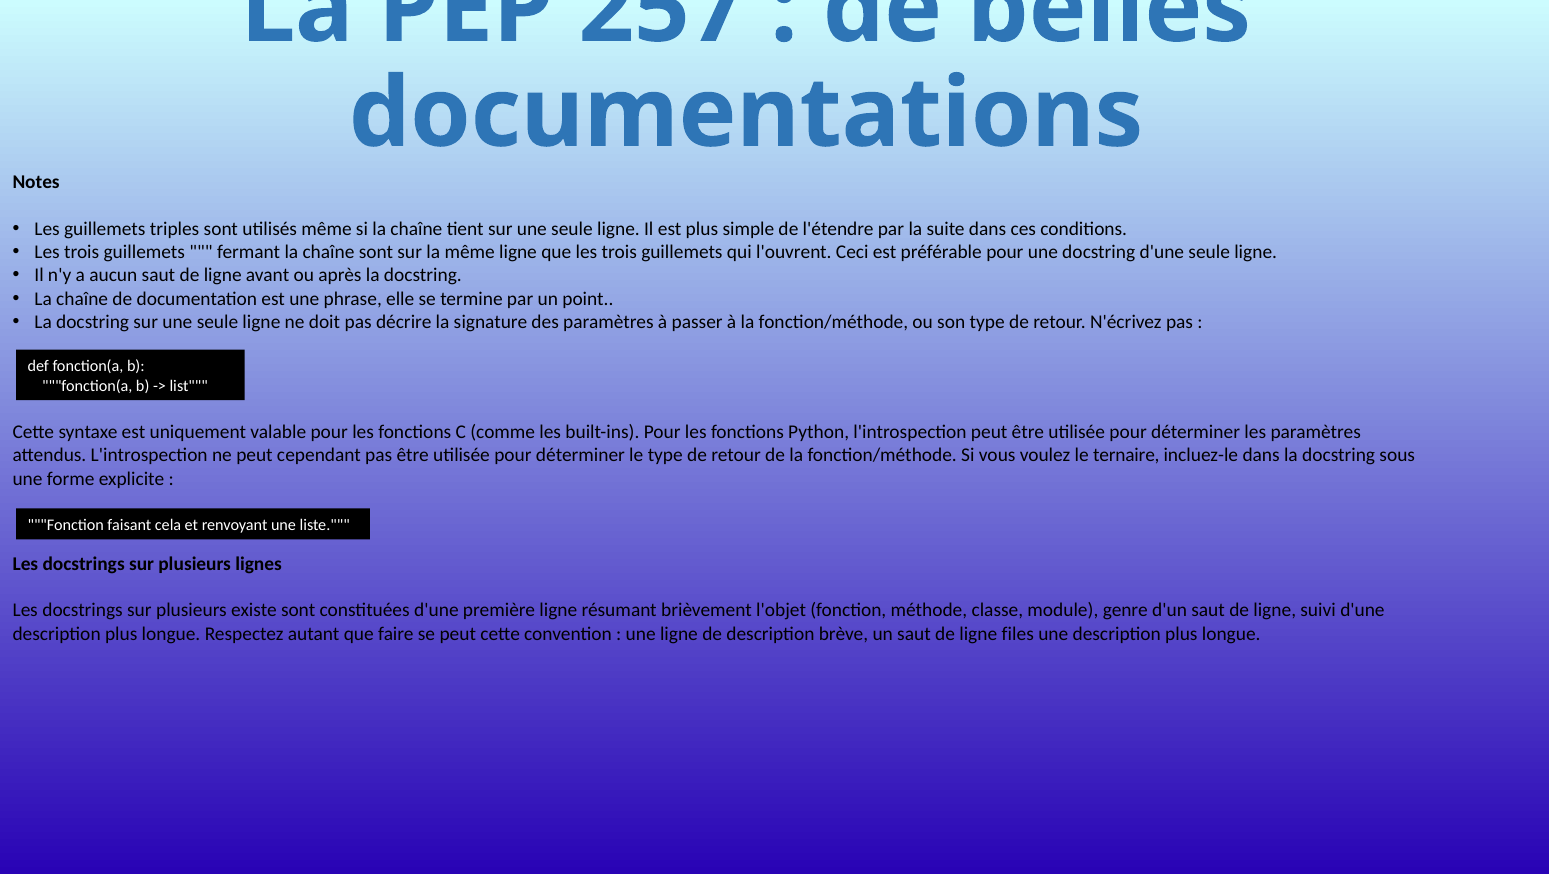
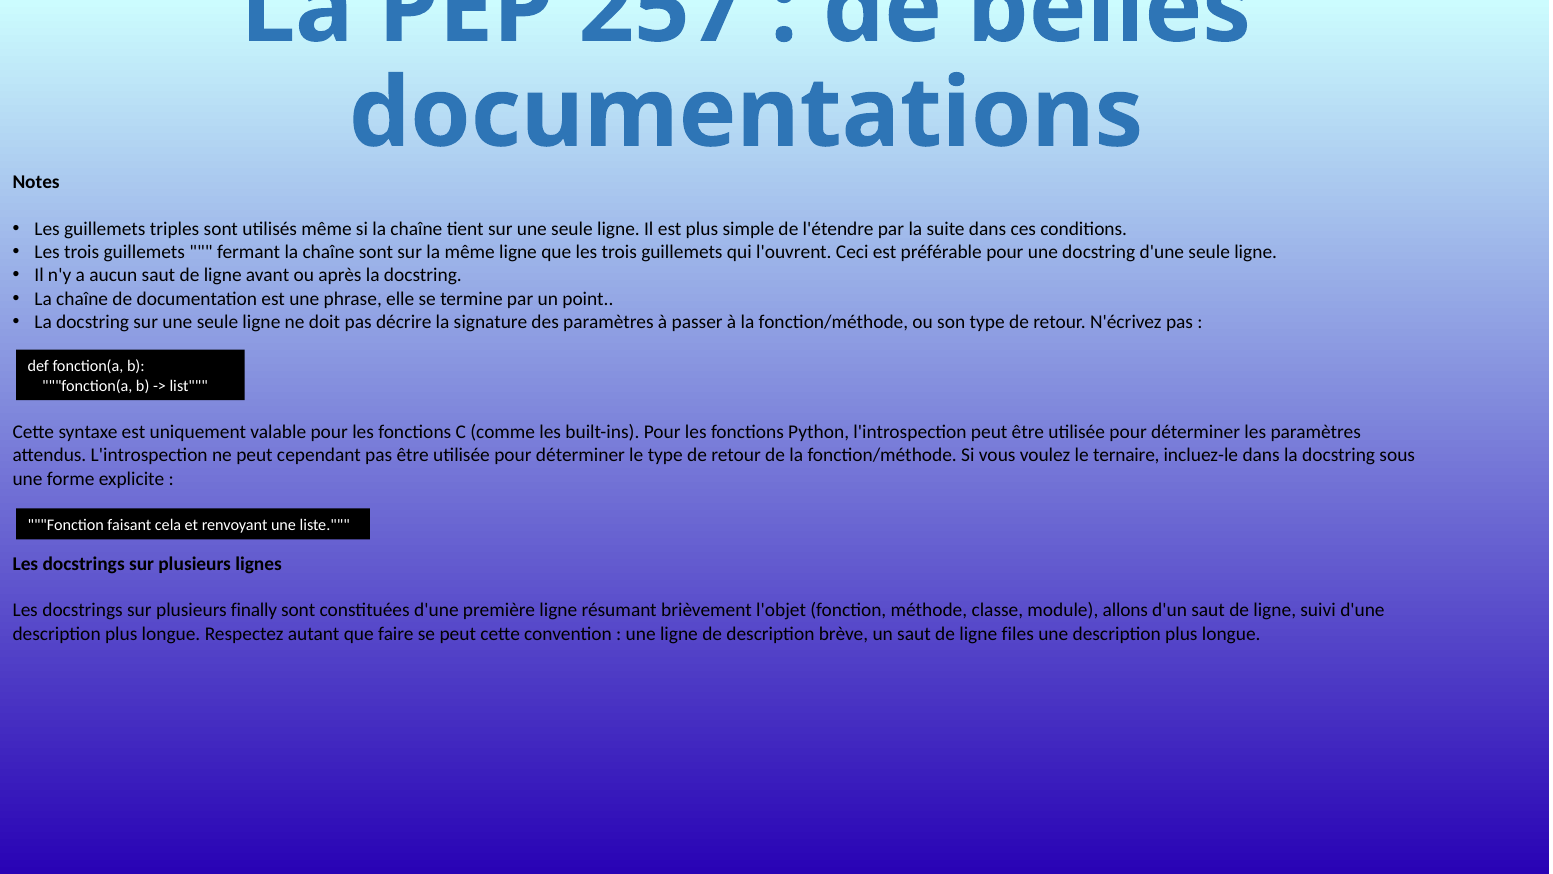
existe: existe -> finally
genre: genre -> allons
